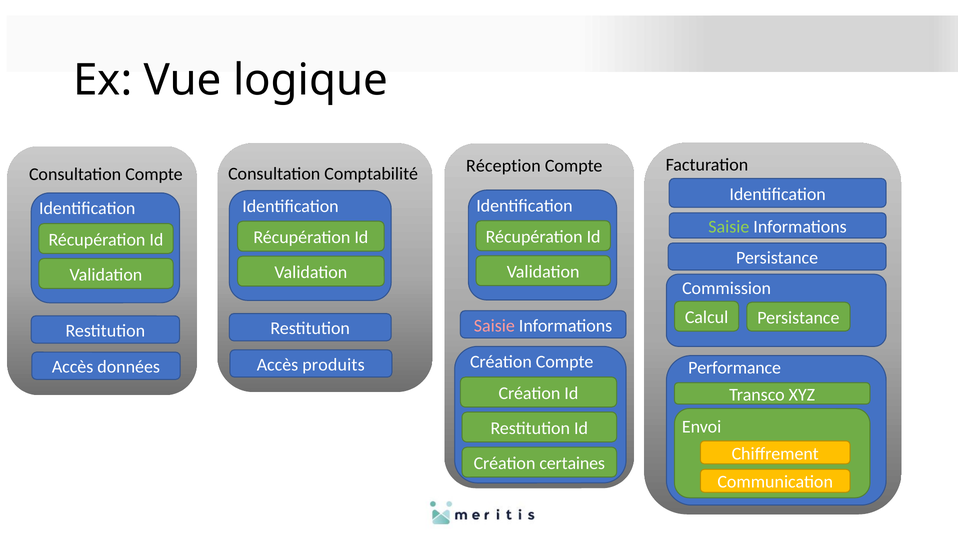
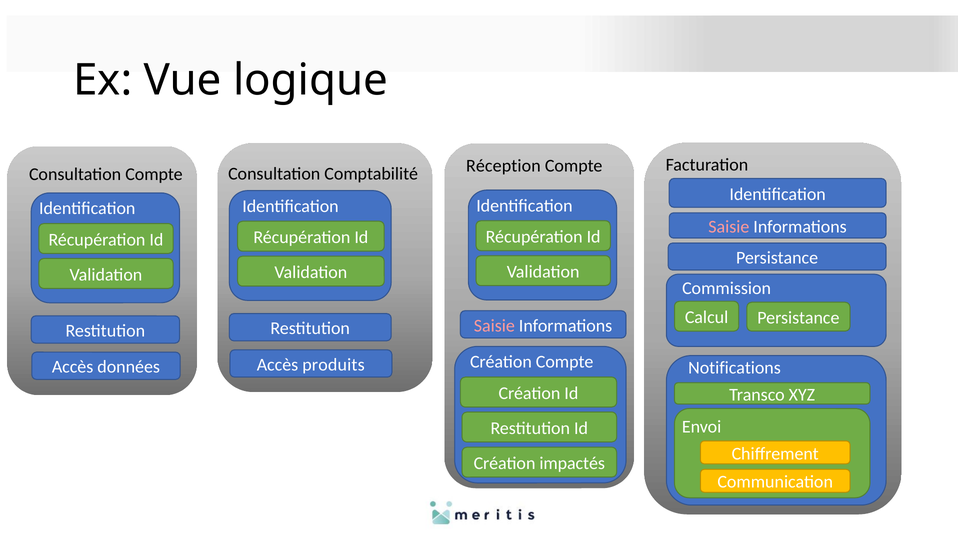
Saisie at (729, 227) colour: light green -> pink
Performance: Performance -> Notifications
certaines: certaines -> impactés
